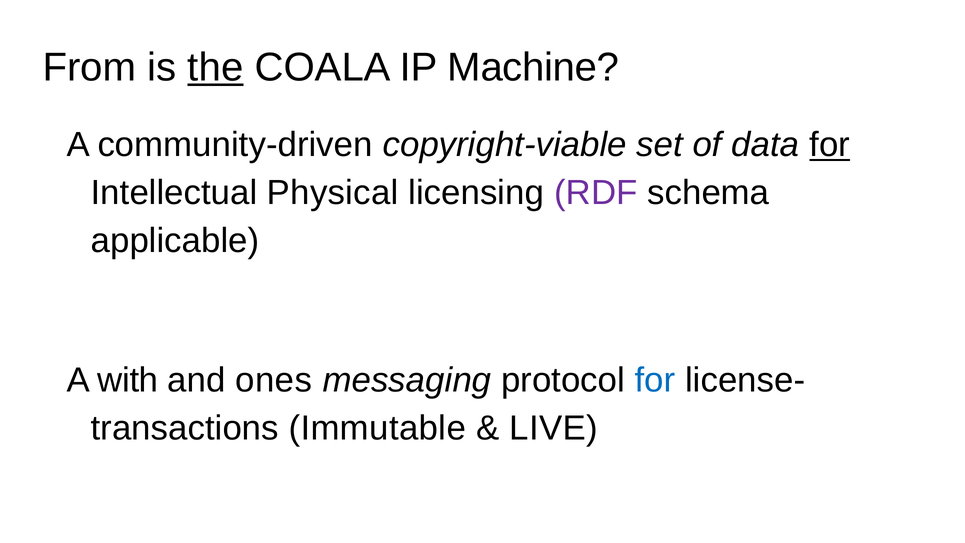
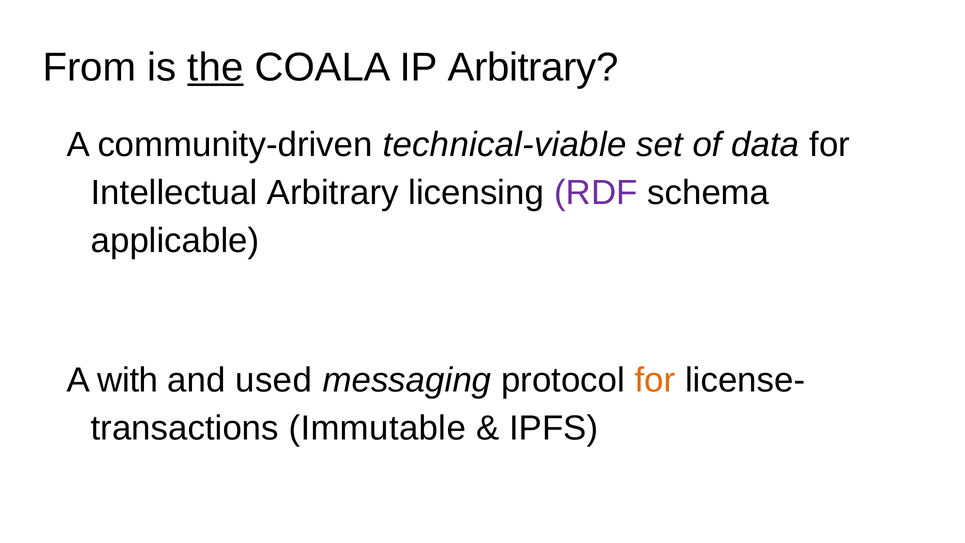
IP Machine: Machine -> Arbitrary
copyright-viable: copyright-viable -> technical-viable
for at (830, 145) underline: present -> none
Intellectual Physical: Physical -> Arbitrary
ones: ones -> used
for at (655, 380) colour: blue -> orange
LIVE: LIVE -> IPFS
